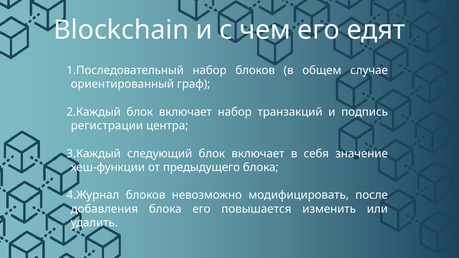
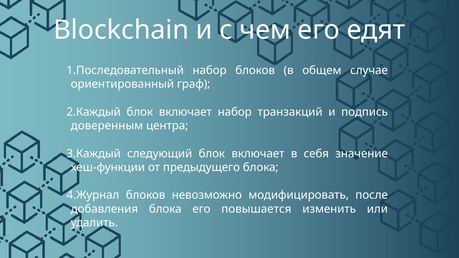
регистрации: регистрации -> доверенным
